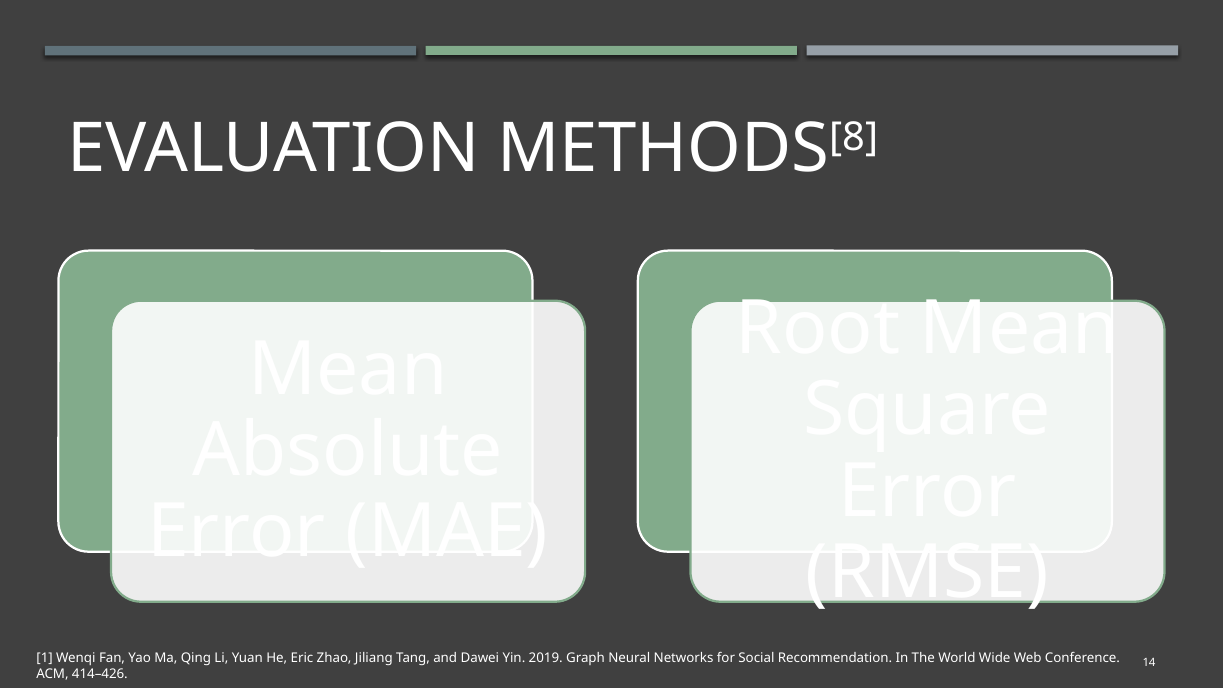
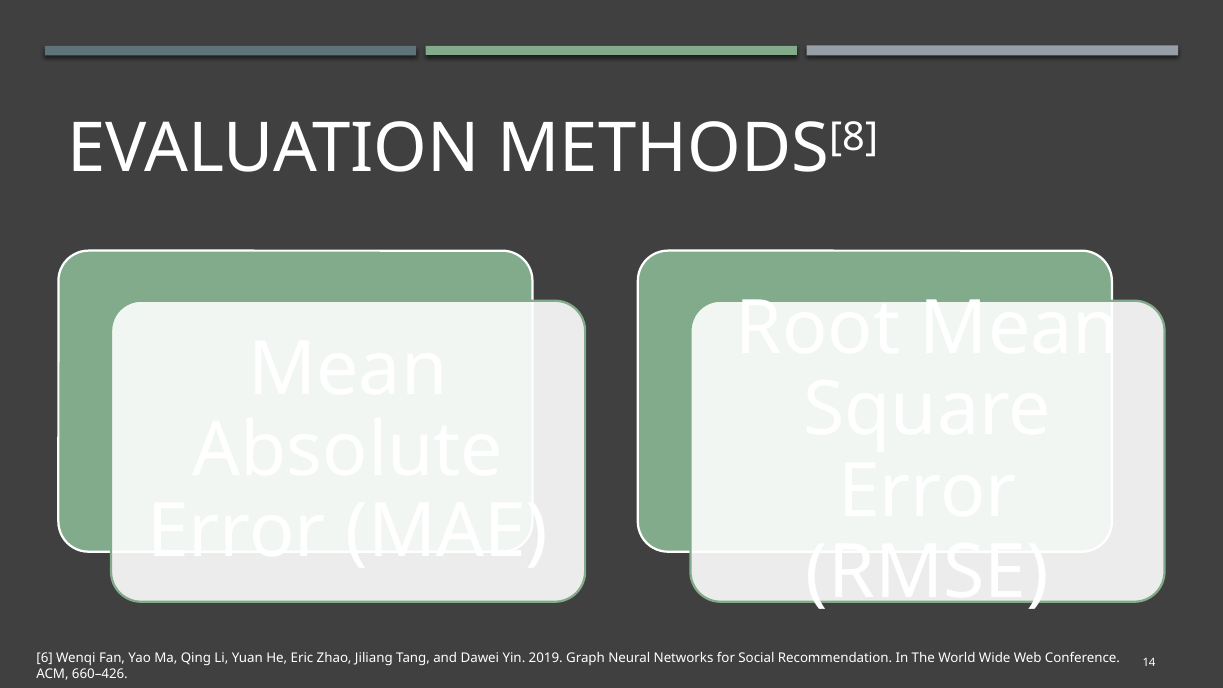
1: 1 -> 6
414–426: 414–426 -> 660–426
